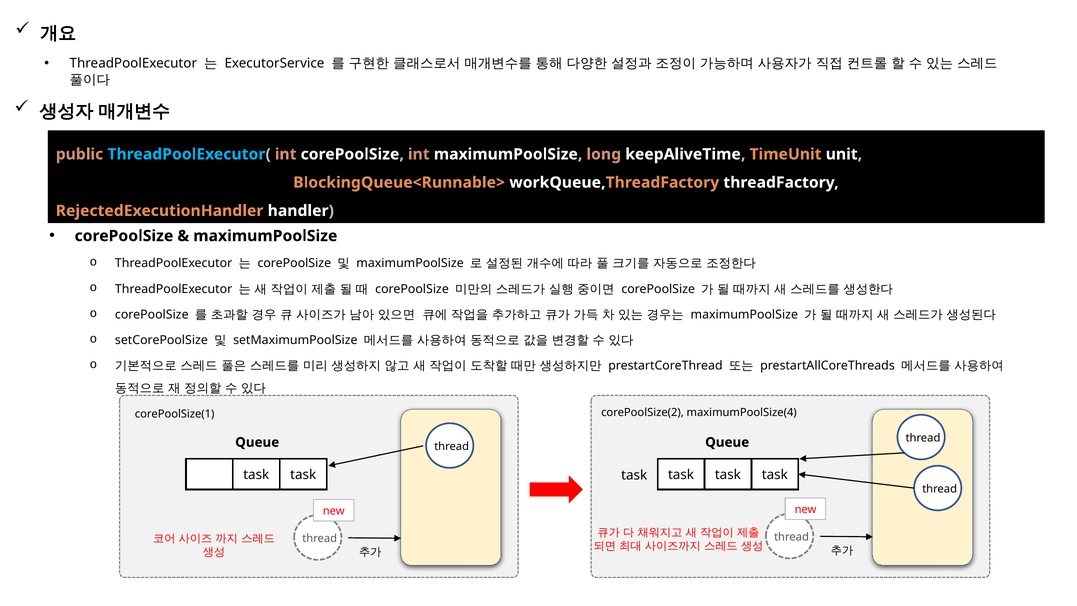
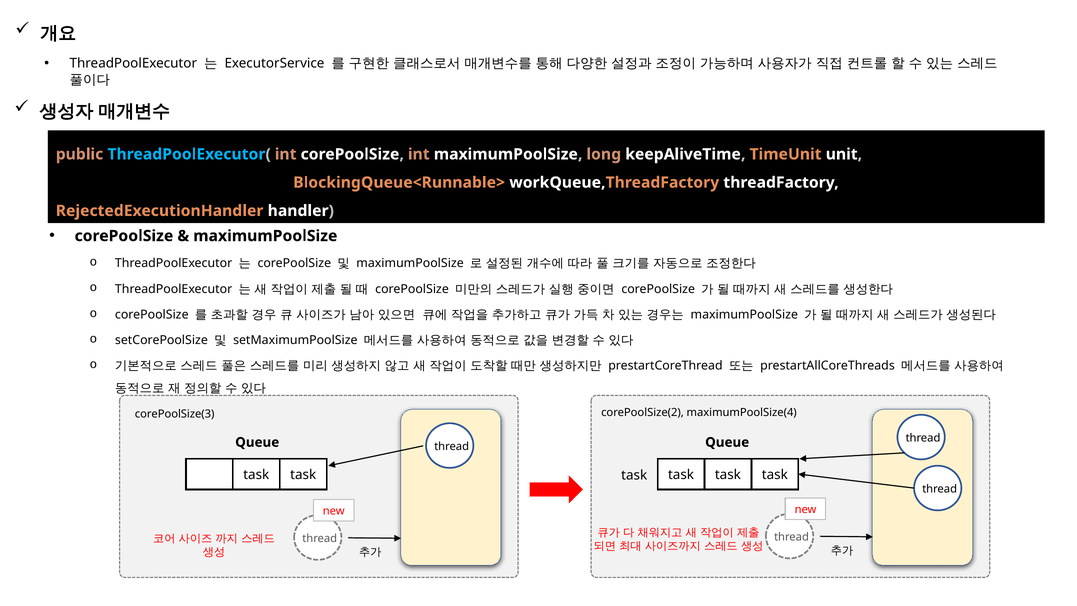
corePoolSize(1: corePoolSize(1 -> corePoolSize(3
